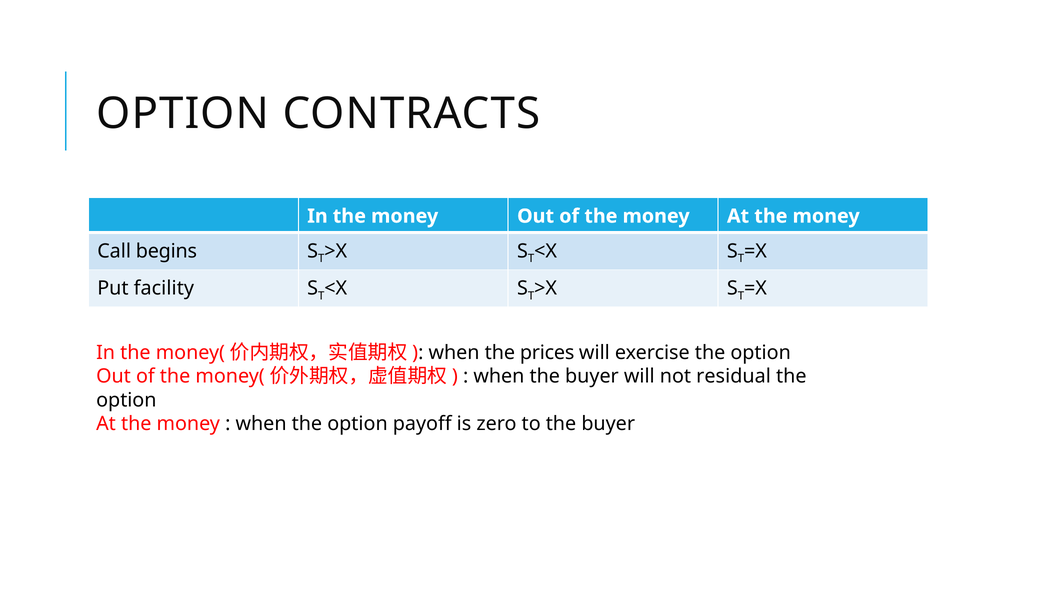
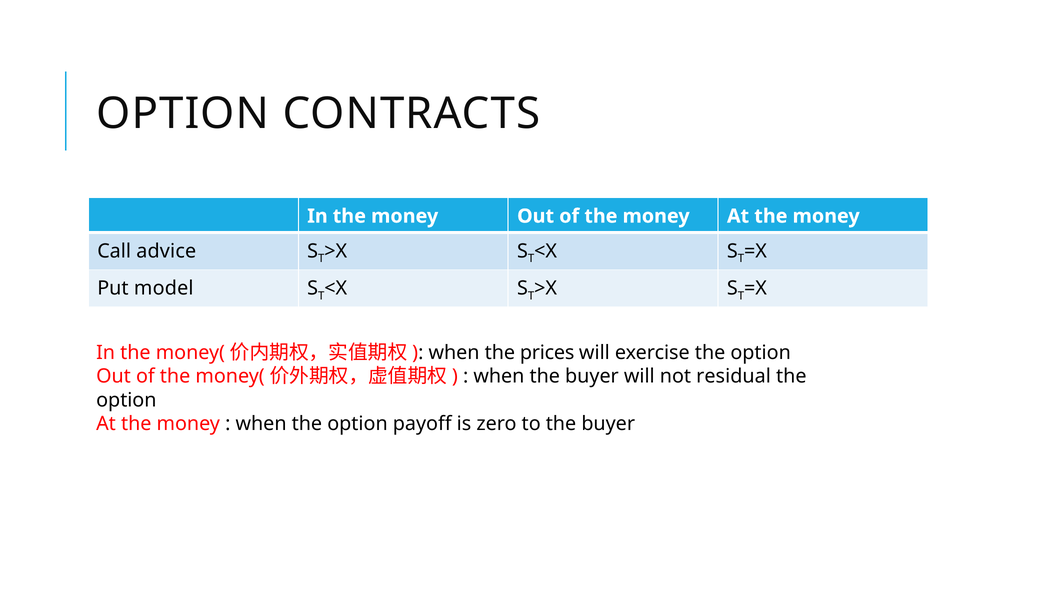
begins: begins -> advice
facility: facility -> model
